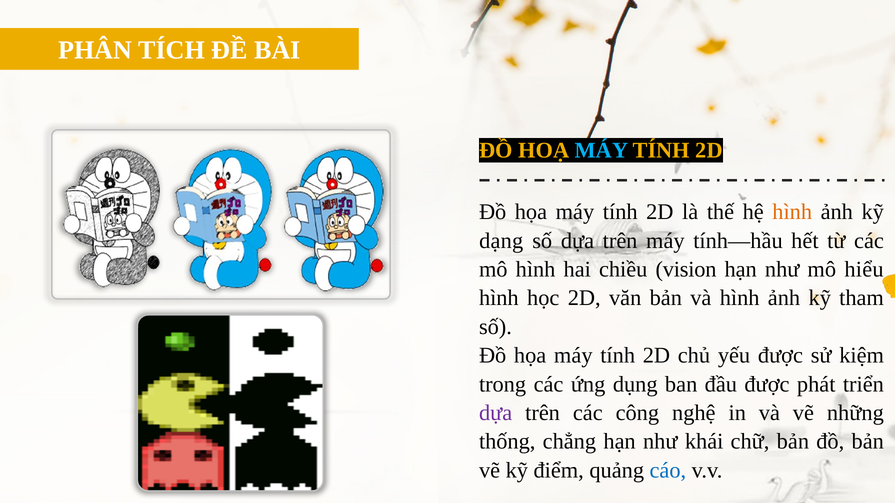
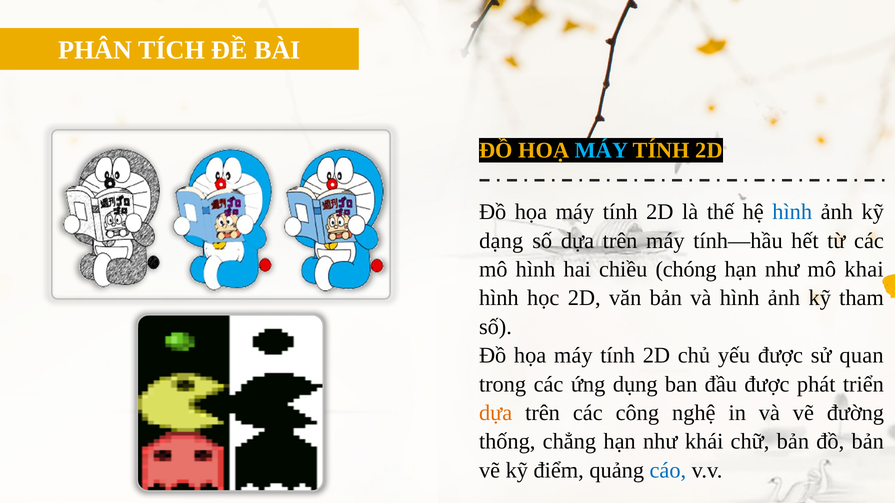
hình at (792, 212) colour: orange -> blue
vision: vision -> chóng
hiểu: hiểu -> khai
kiệm: kiệm -> quan
dựa at (496, 413) colour: purple -> orange
những: những -> đường
